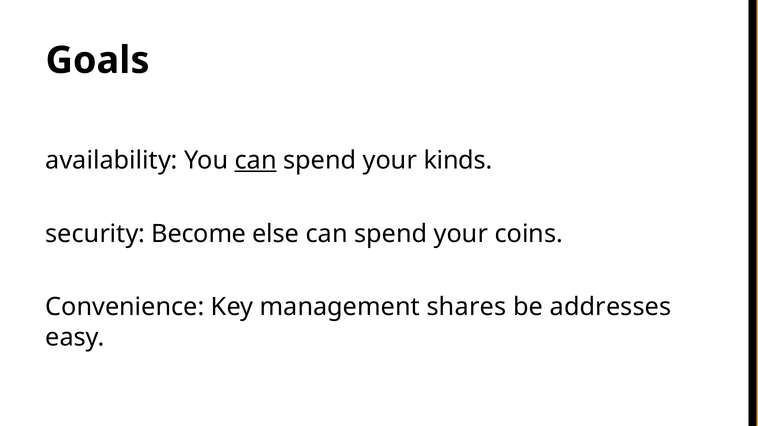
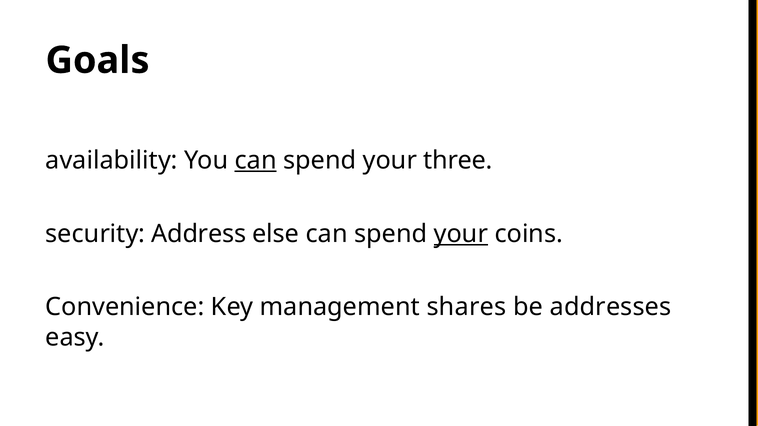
kinds: kinds -> three
Become: Become -> Address
your at (461, 234) underline: none -> present
